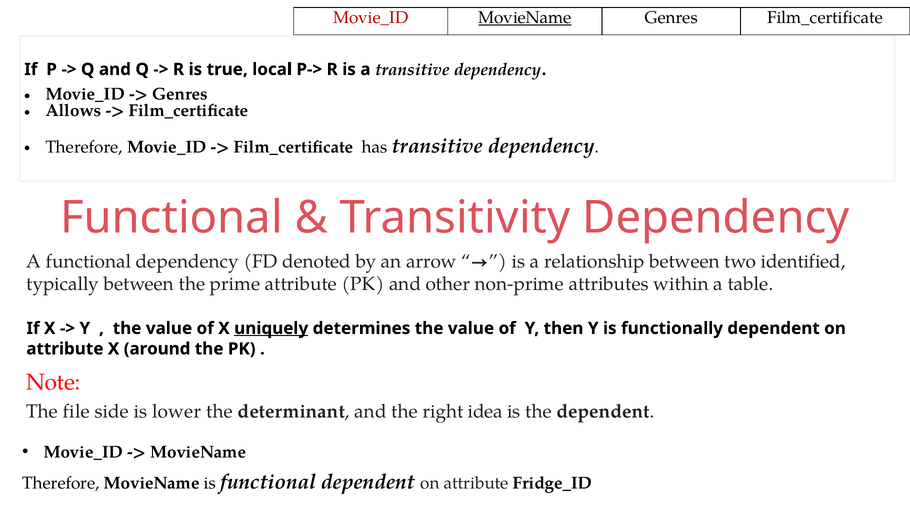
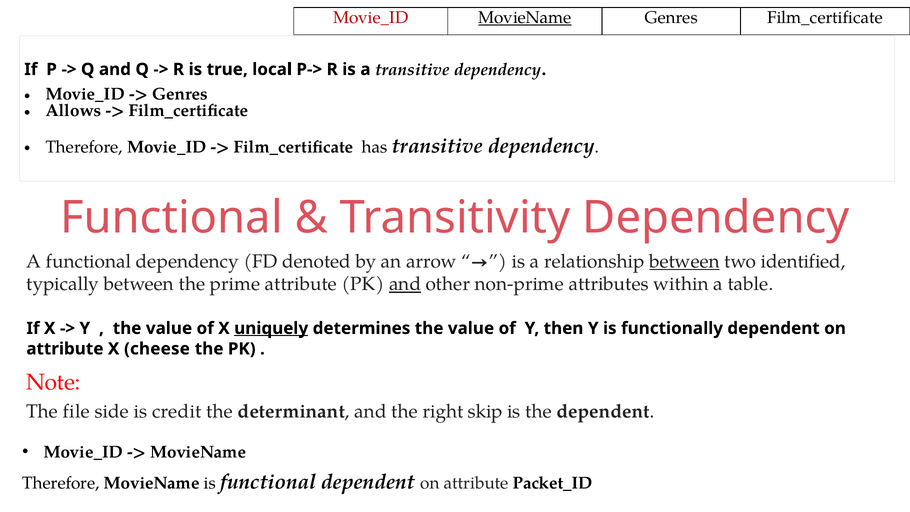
between at (685, 261) underline: none -> present
and at (405, 284) underline: none -> present
around: around -> cheese
lower: lower -> credit
idea: idea -> skip
Fridge_ID: Fridge_ID -> Packet_ID
